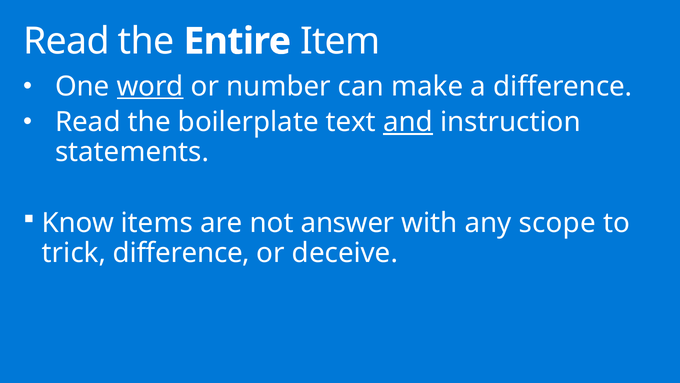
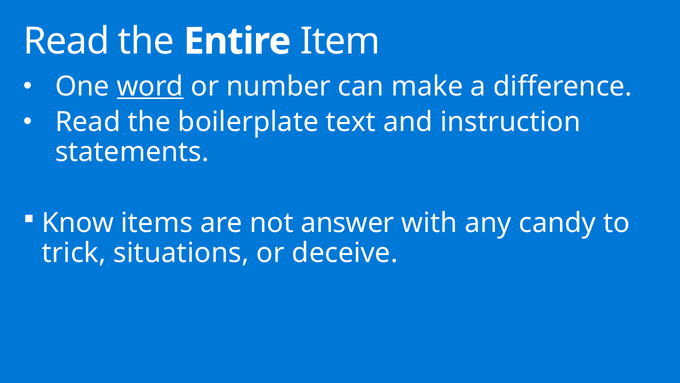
and underline: present -> none
scope: scope -> candy
trick difference: difference -> situations
